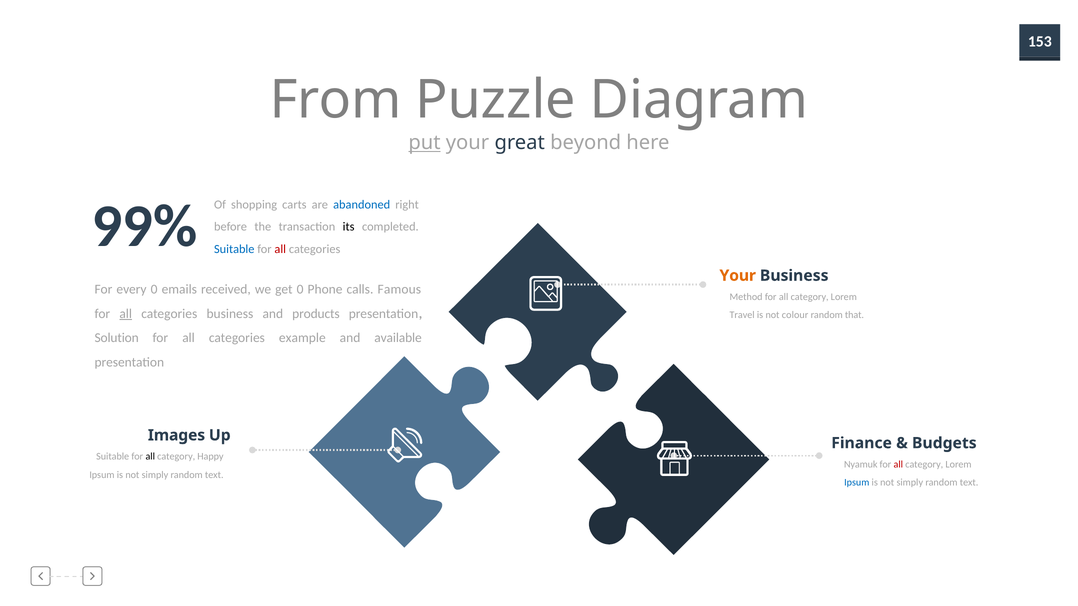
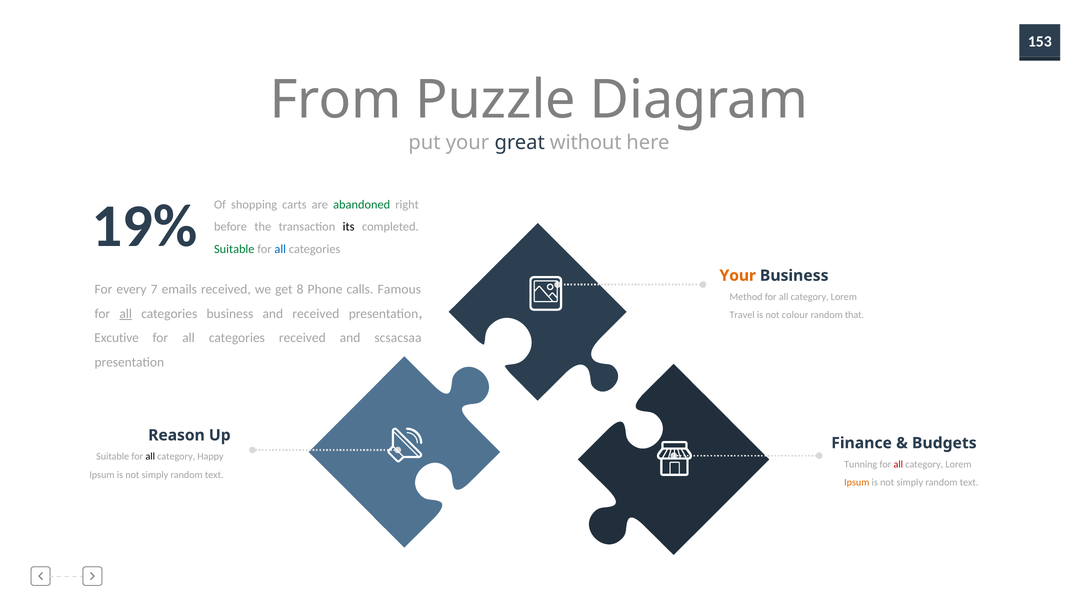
put underline: present -> none
beyond: beyond -> without
abandoned colour: blue -> green
99%: 99% -> 19%
Suitable at (234, 249) colour: blue -> green
all at (280, 249) colour: red -> blue
every 0: 0 -> 7
get 0: 0 -> 8
and products: products -> received
Solution: Solution -> Excutive
categories example: example -> received
available: available -> scsacsaa
Images: Images -> Reason
Nyamuk: Nyamuk -> Tunning
Ipsum at (857, 483) colour: blue -> orange
